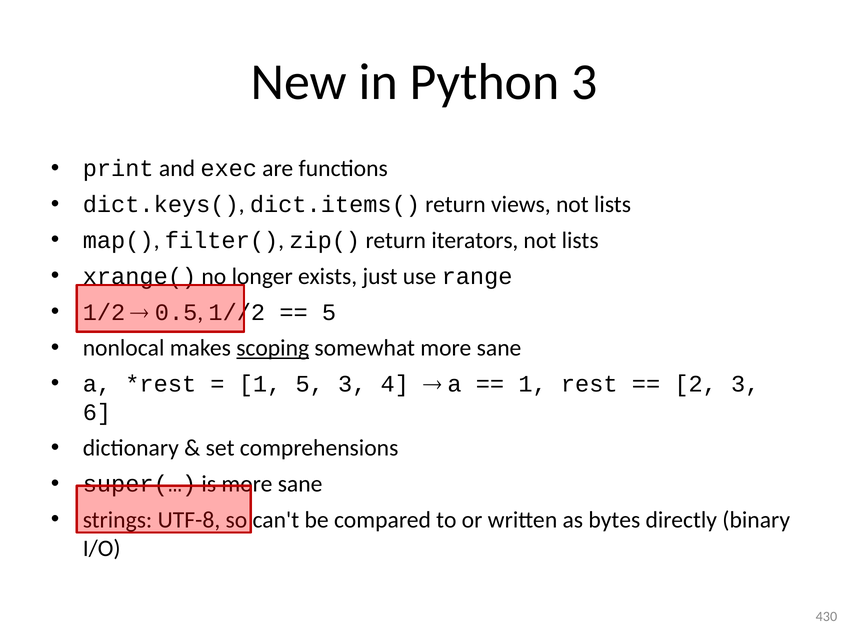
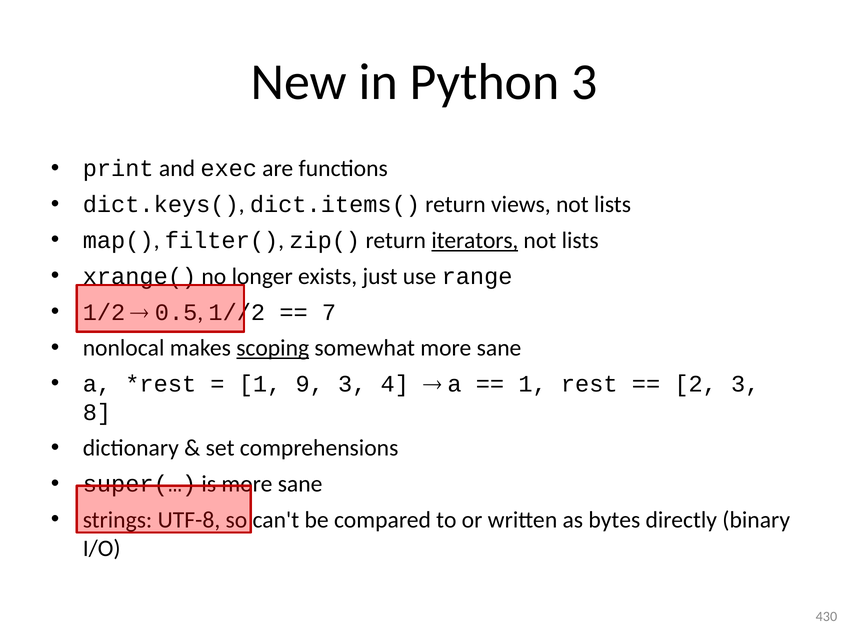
iterators underline: none -> present
5 at (329, 312): 5 -> 7
1 5: 5 -> 9
6: 6 -> 8
